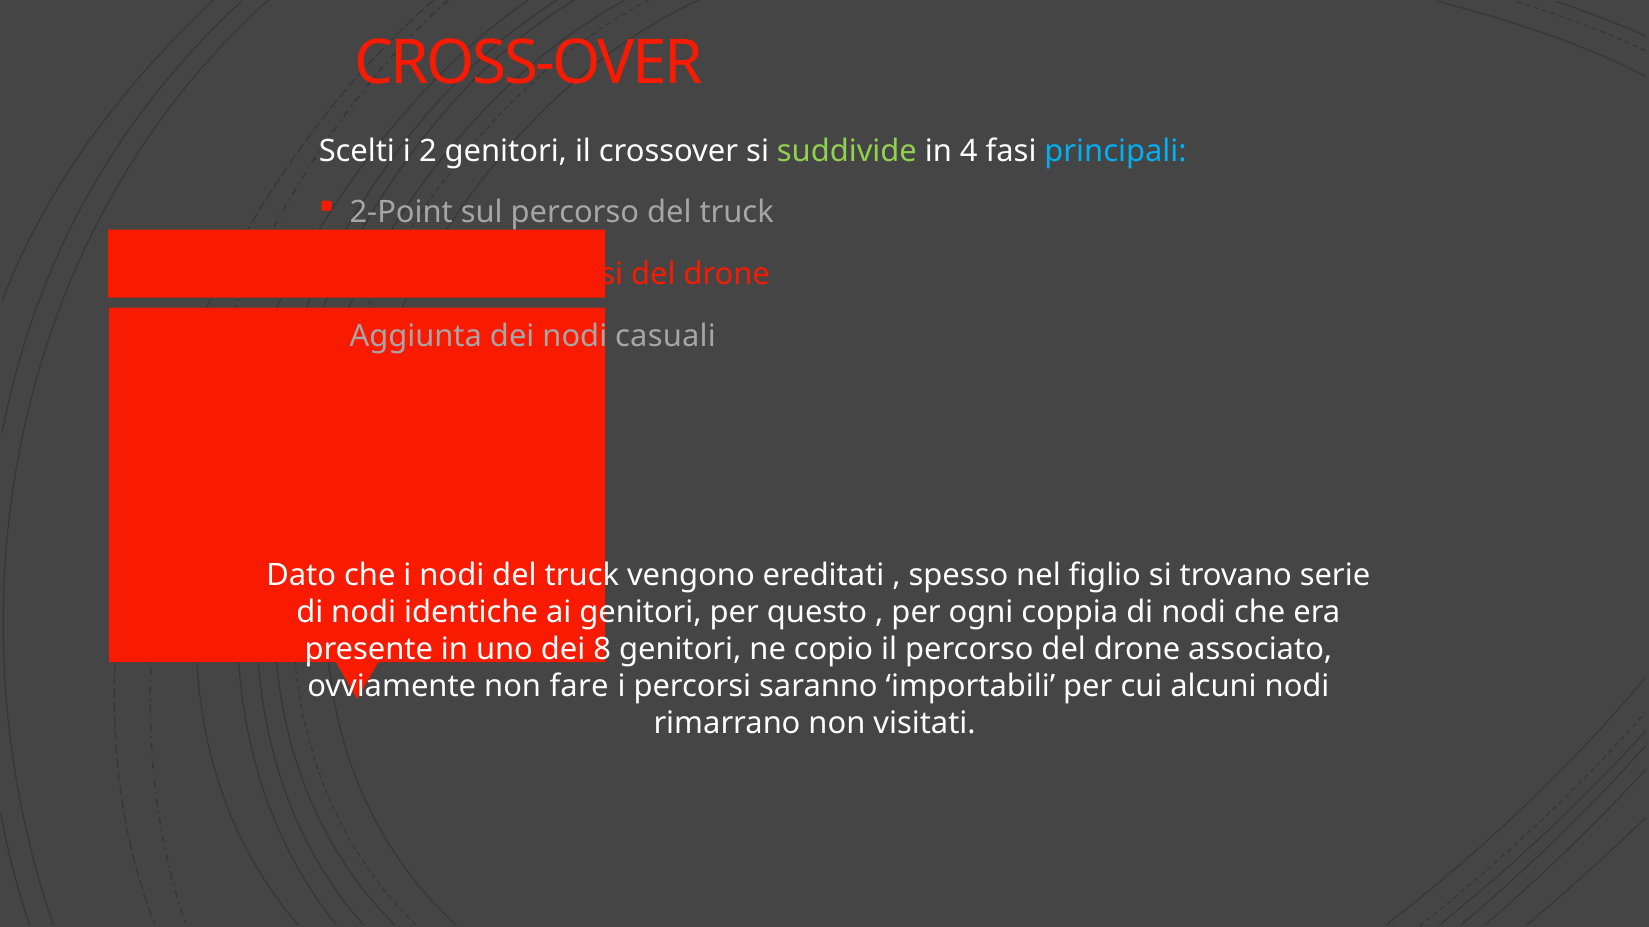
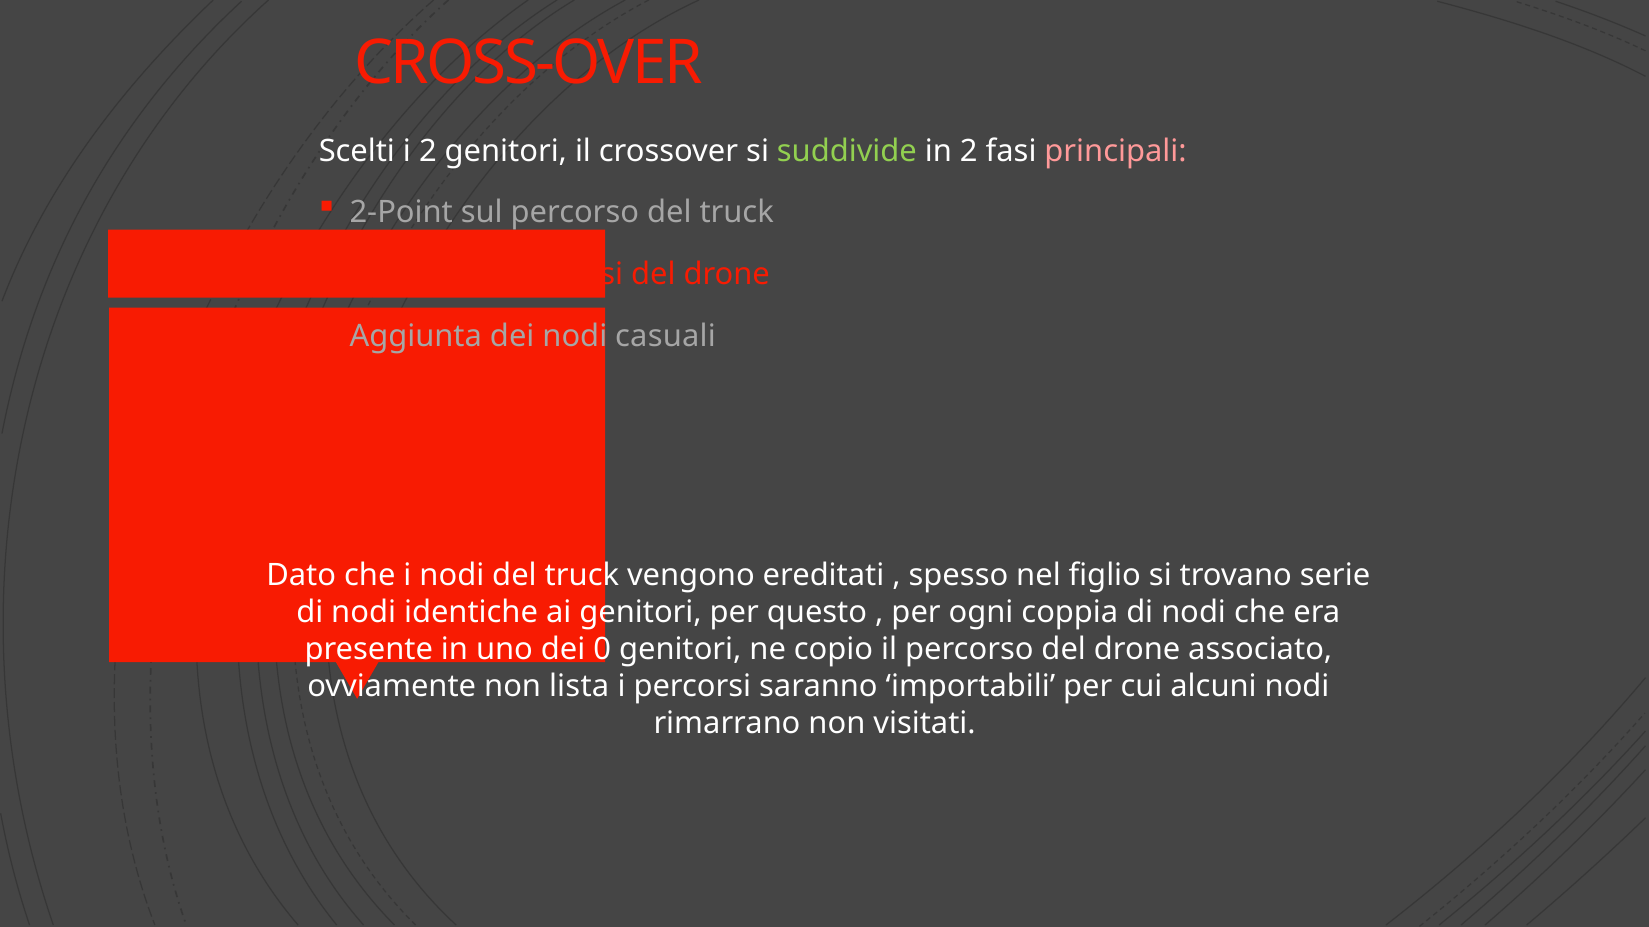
in 4: 4 -> 2
principali colour: light blue -> pink
8: 8 -> 0
fare: fare -> lista
